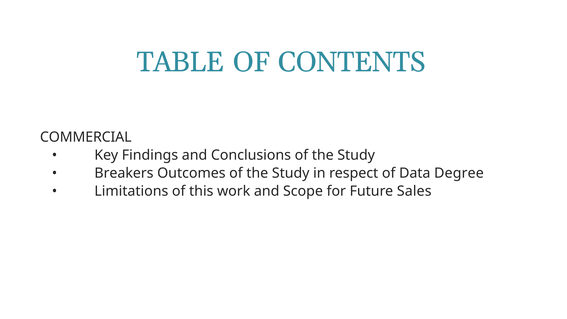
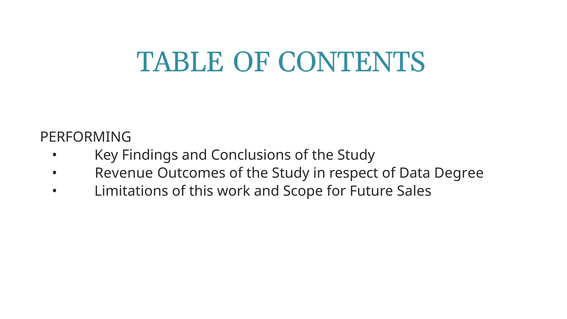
COMMERCIAL: COMMERCIAL -> PERFORMING
Breakers: Breakers -> Revenue
